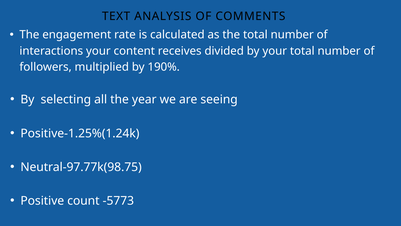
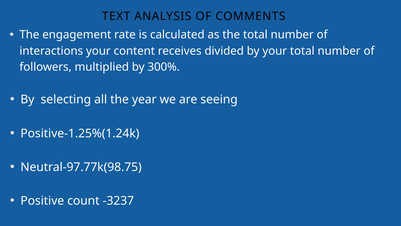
190%: 190% -> 300%
-5773: -5773 -> -3237
